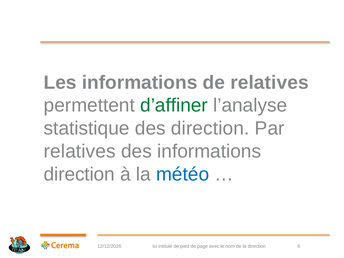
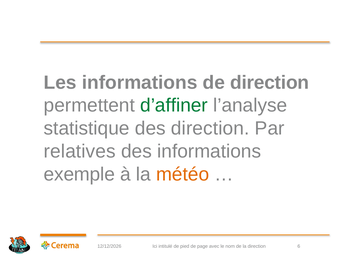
de relatives: relatives -> direction
direction at (79, 174): direction -> exemple
météo colour: blue -> orange
